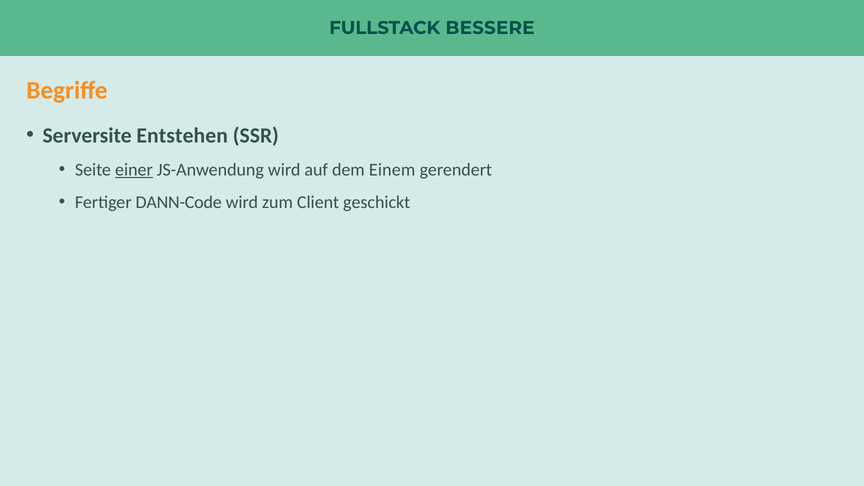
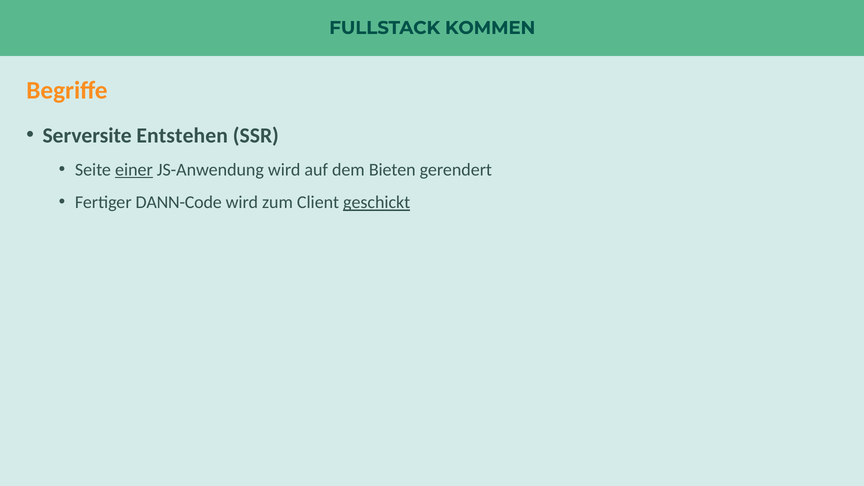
BESSERE: BESSERE -> KOMMEN
Einem: Einem -> Bieten
geschickt underline: none -> present
